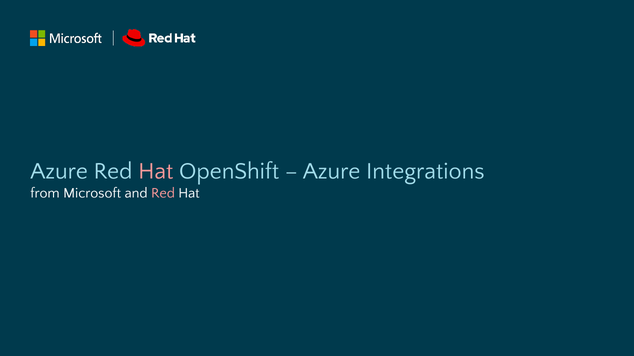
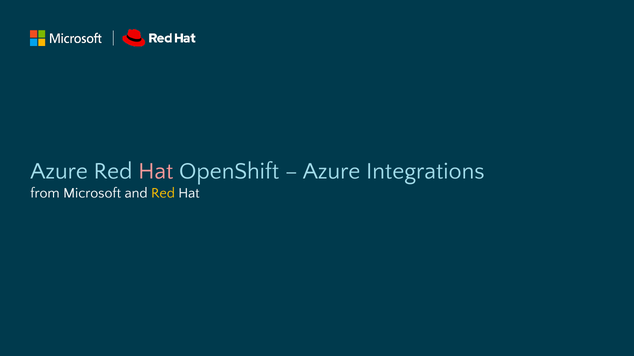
Red at (163, 193) colour: pink -> yellow
